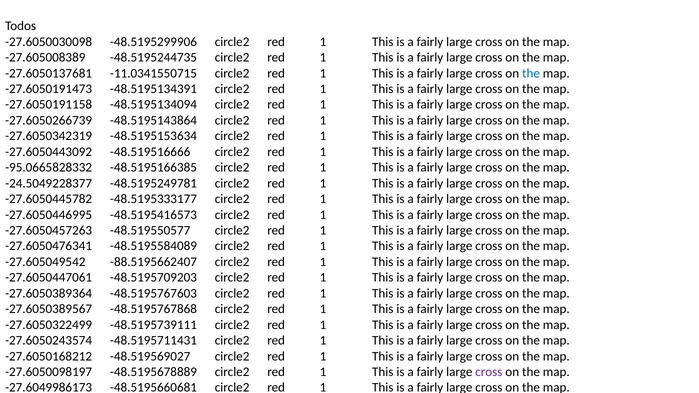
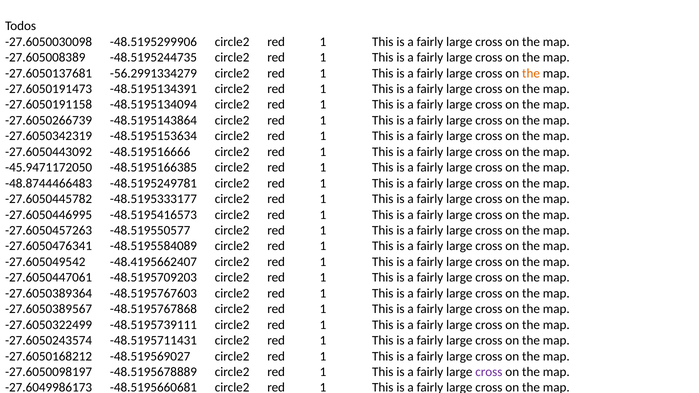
-11.0341550715: -11.0341550715 -> -56.2991334279
the at (531, 73) colour: blue -> orange
-95.0665828332: -95.0665828332 -> -45.9471172050
-24.5049228377: -24.5049228377 -> -48.8744466483
-88.5195662407: -88.5195662407 -> -48.4195662407
